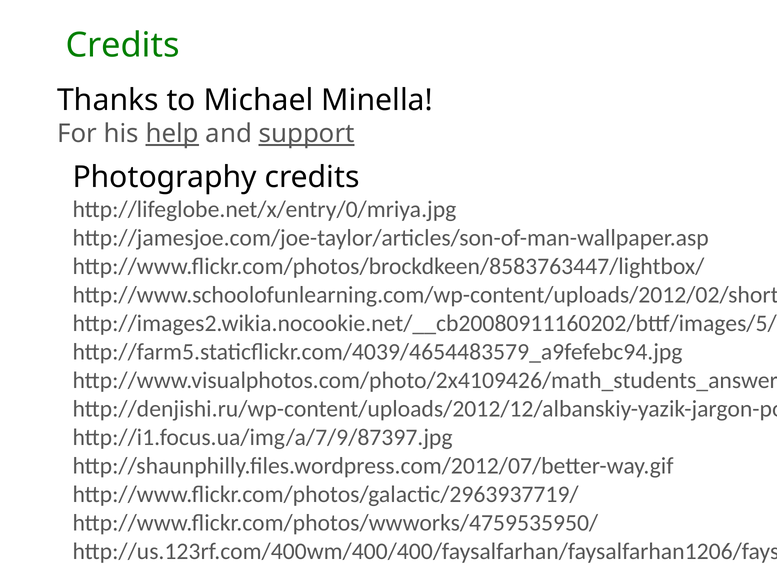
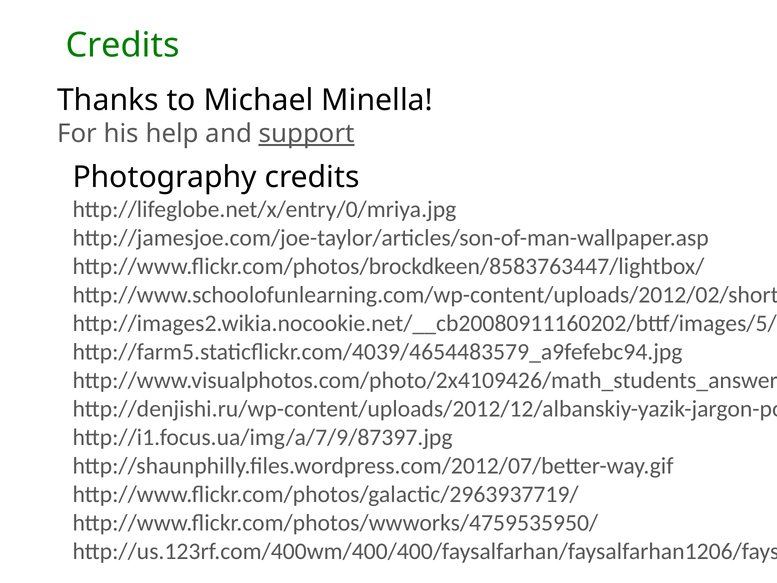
help underline: present -> none
